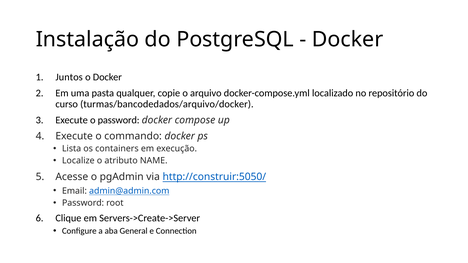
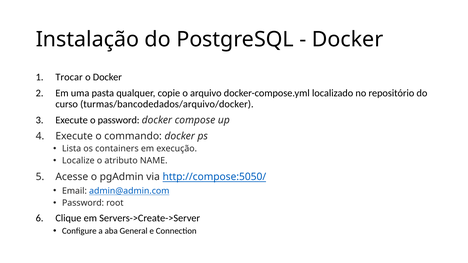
Juntos: Juntos -> Trocar
http://construir:5050/: http://construir:5050/ -> http://compose:5050/
